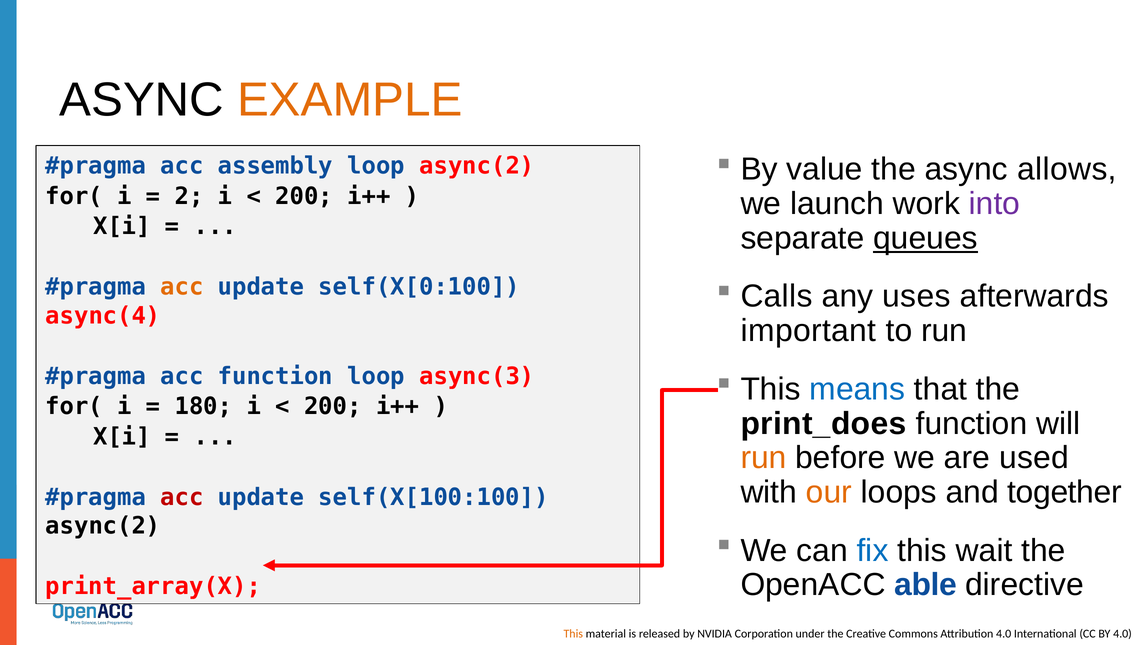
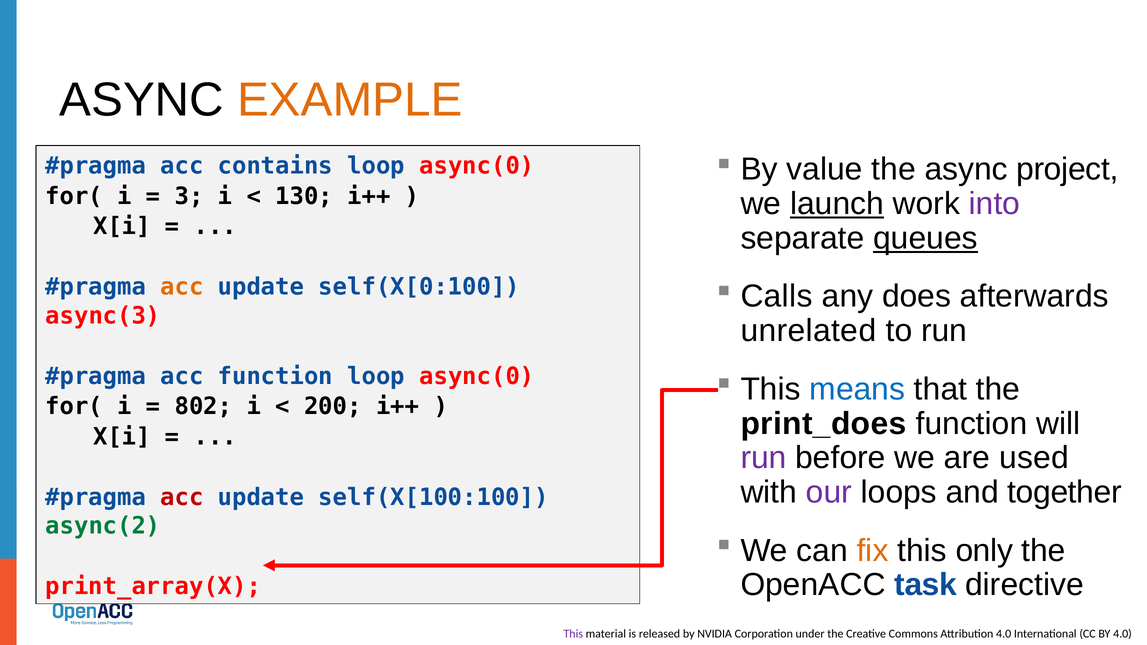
allows: allows -> project
assembly: assembly -> contains
async(2 at (477, 166): async(2 -> async(0
2: 2 -> 3
200 at (304, 196): 200 -> 130
launch underline: none -> present
uses: uses -> does
async(4: async(4 -> async(3
important: important -> unrelated
async(3 at (477, 376): async(3 -> async(0
180: 180 -> 802
run at (763, 458) colour: orange -> purple
our colour: orange -> purple
async(2 at (103, 526) colour: black -> green
fix colour: blue -> orange
wait: wait -> only
able: able -> task
This at (573, 634) colour: orange -> purple
